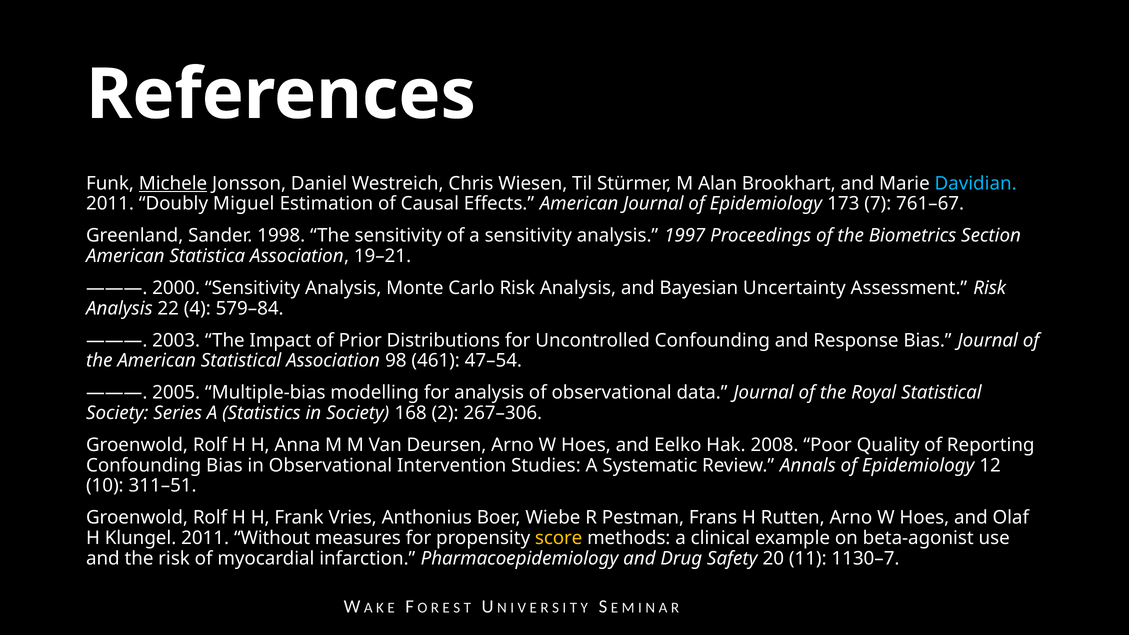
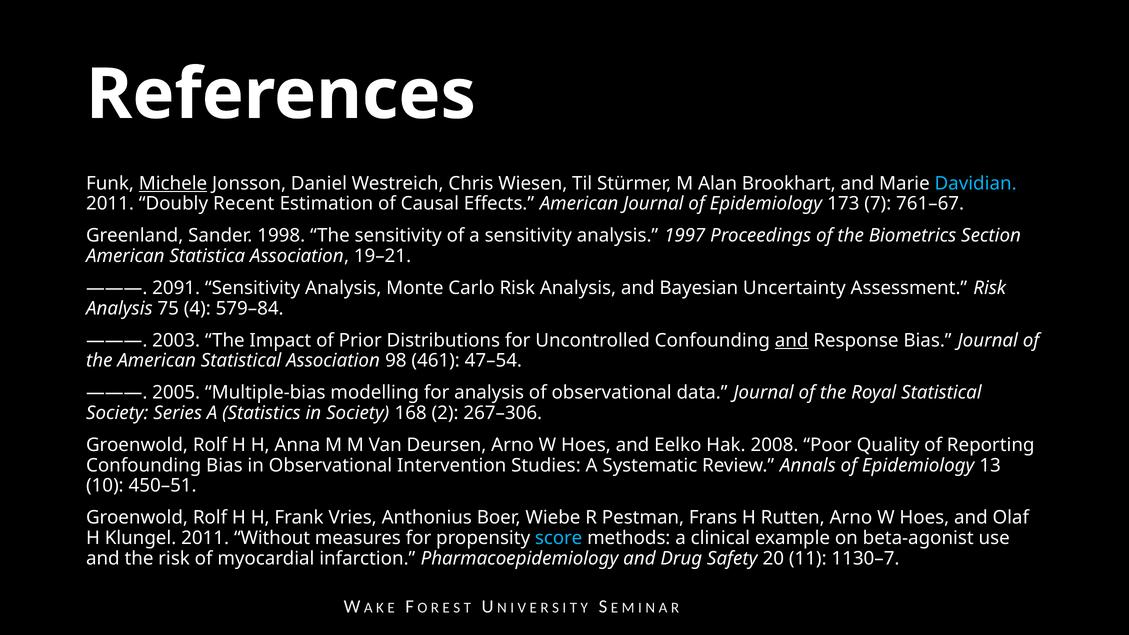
Miguel: Miguel -> Recent
2000: 2000 -> 2091
22: 22 -> 75
and at (792, 340) underline: none -> present
12: 12 -> 13
311–51: 311–51 -> 450–51
score colour: yellow -> light blue
